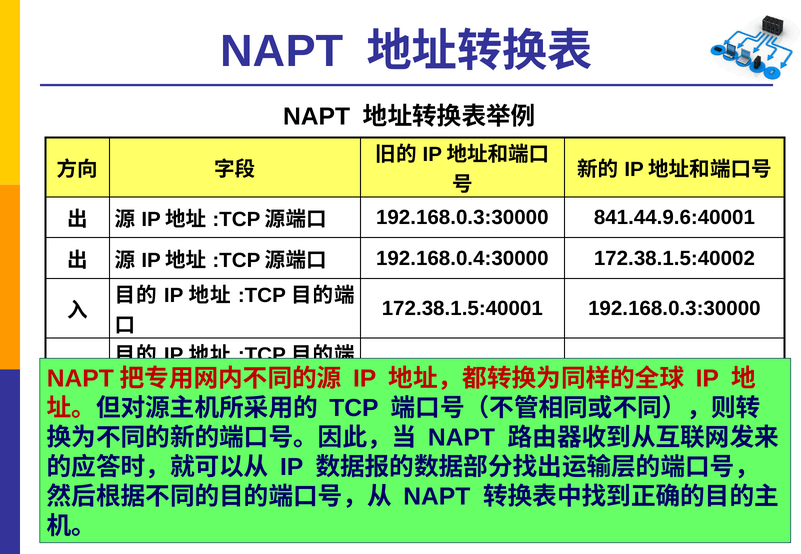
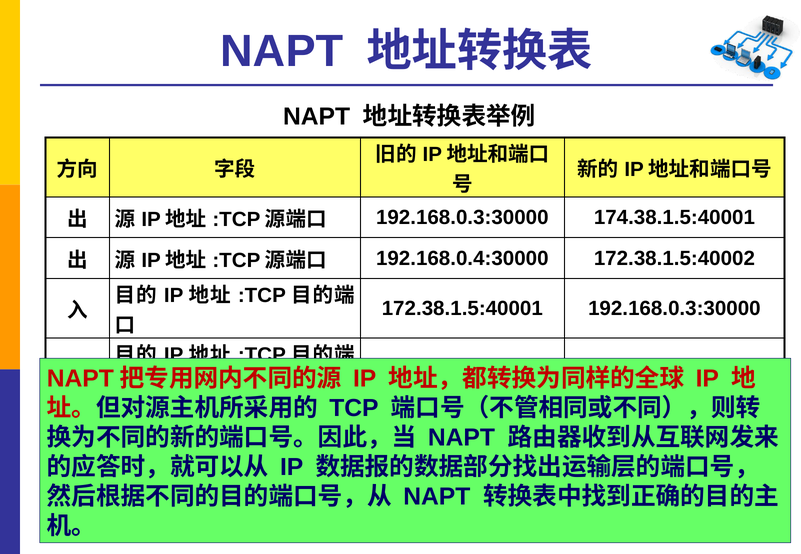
841.44.9.6:40001: 841.44.9.6:40001 -> 174.38.1.5:40001
